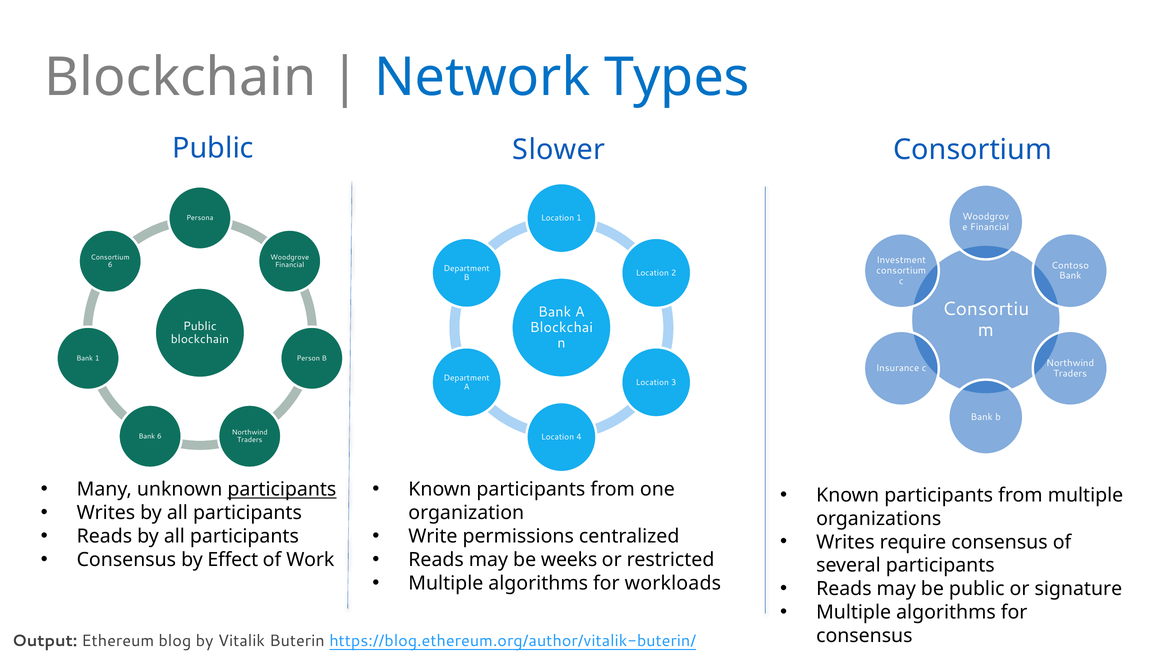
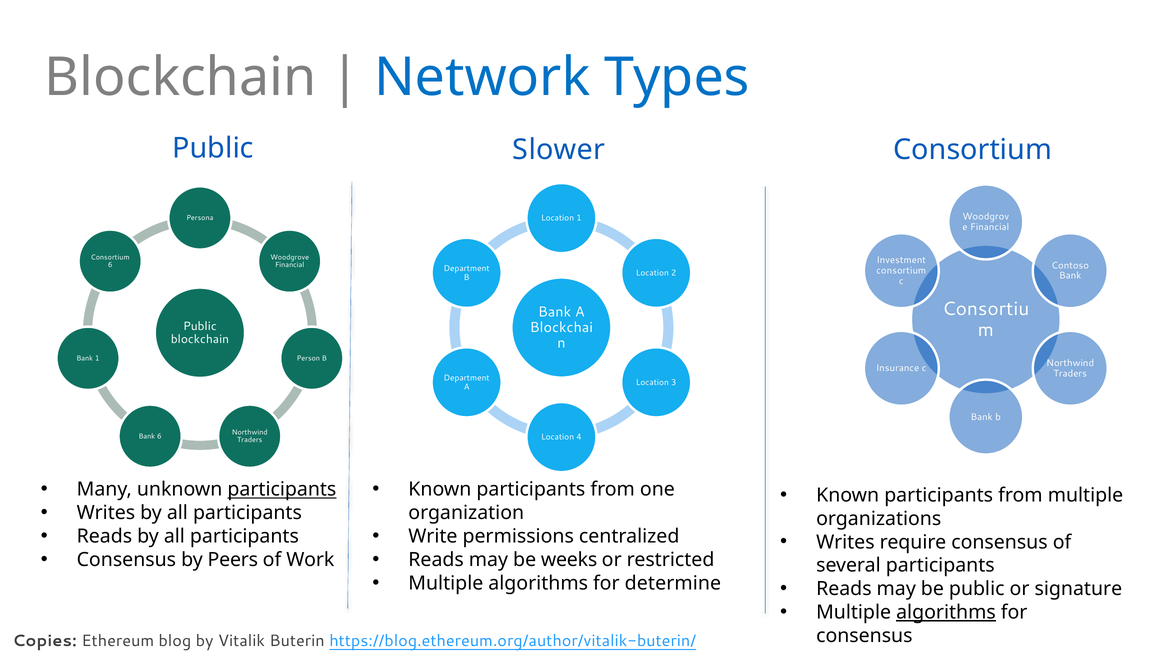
Effect: Effect -> Peers
workloads: workloads -> determine
algorithms at (946, 612) underline: none -> present
Output: Output -> Copies
